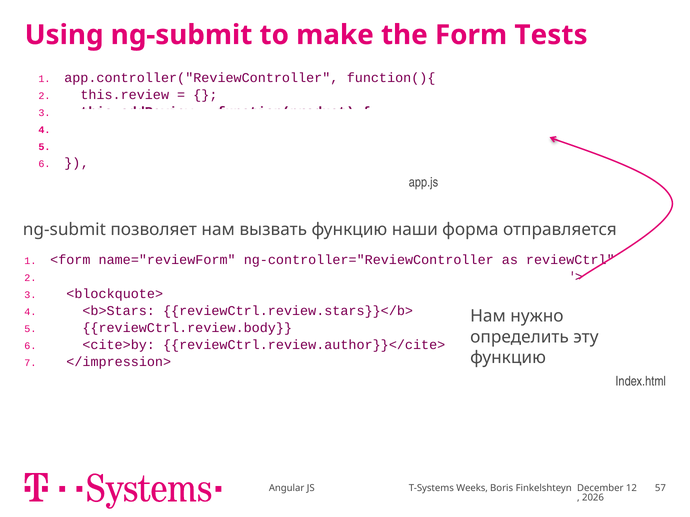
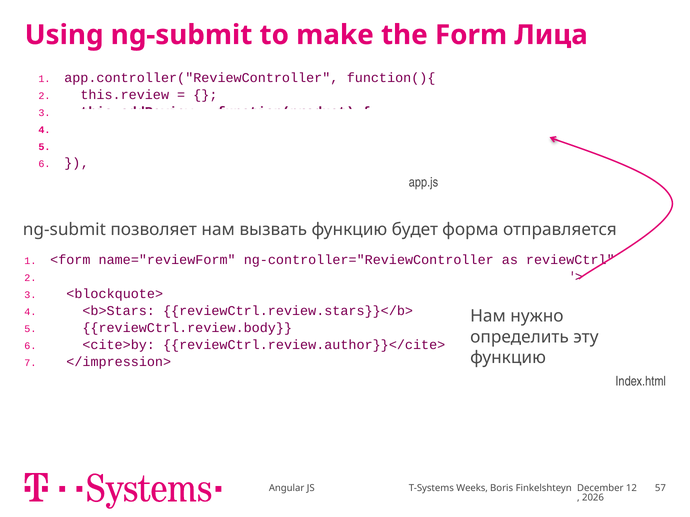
Tests: Tests -> Лица
наши: наши -> будет
